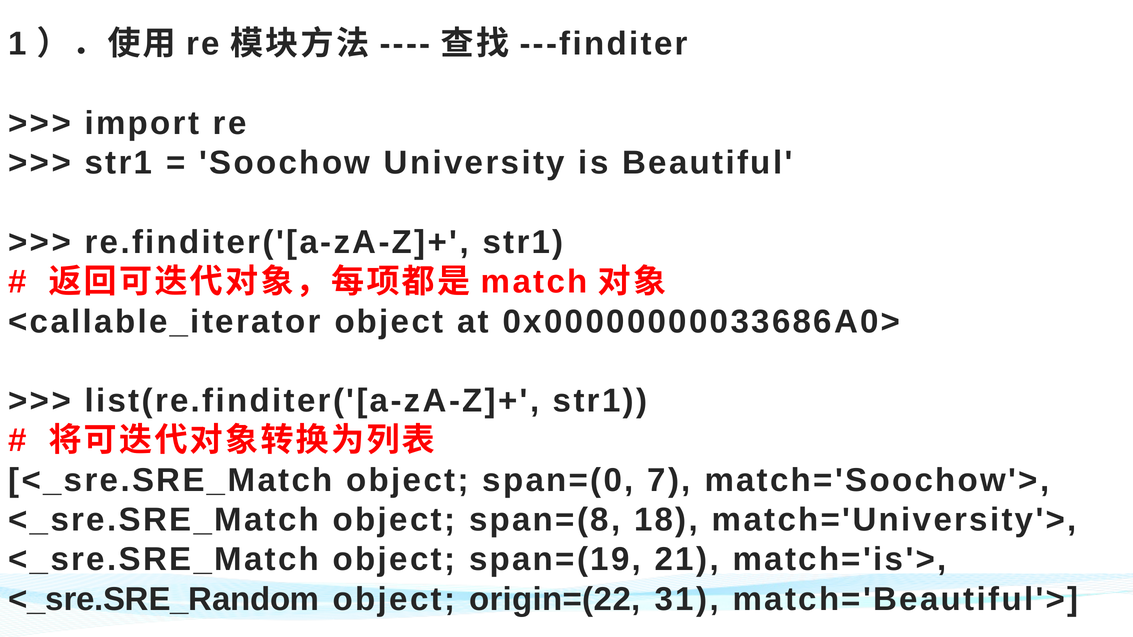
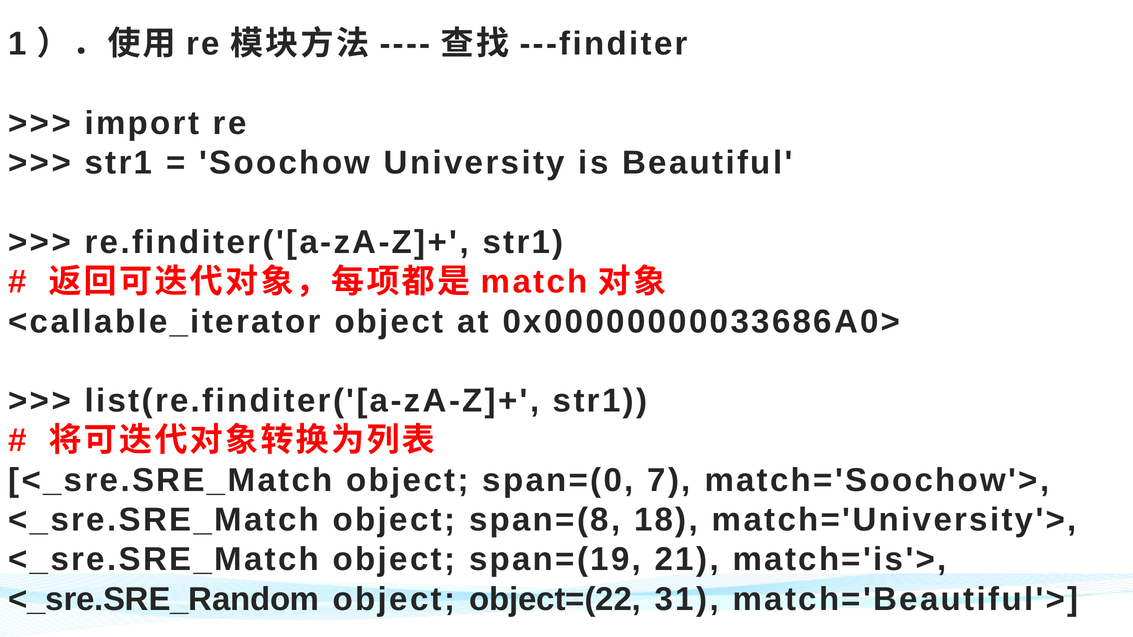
origin=(22: origin=(22 -> object=(22
